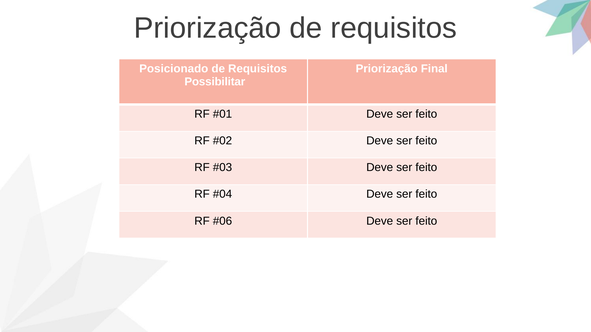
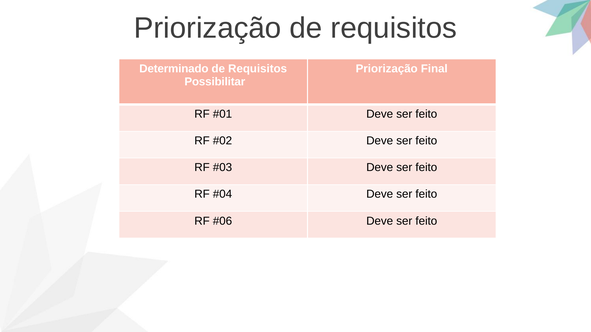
Posicionado: Posicionado -> Determinado
